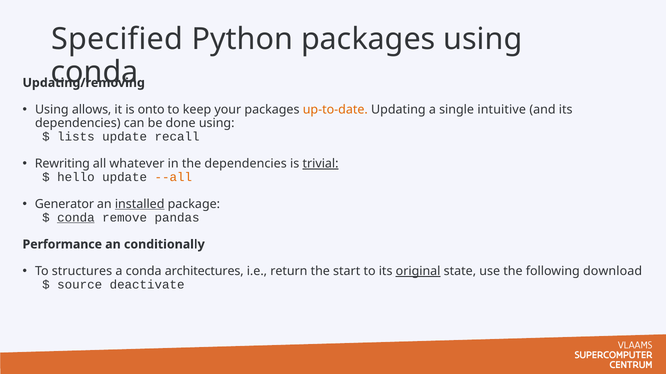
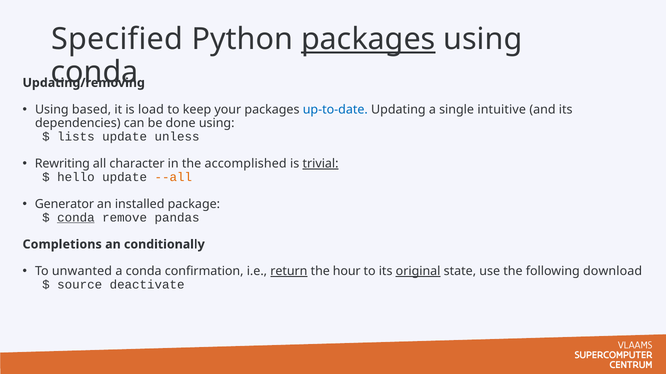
packages at (368, 39) underline: none -> present
allows: allows -> based
onto: onto -> load
up-to-date colour: orange -> blue
recall: recall -> unless
whatever: whatever -> character
the dependencies: dependencies -> accomplished
installed underline: present -> none
Performance: Performance -> Completions
structures: structures -> unwanted
architectures: architectures -> confirmation
return underline: none -> present
start: start -> hour
